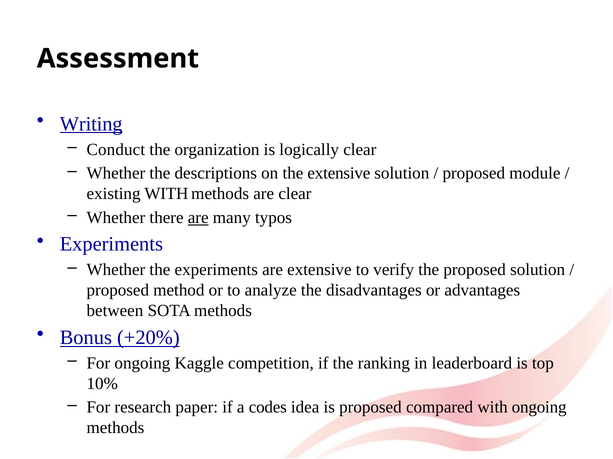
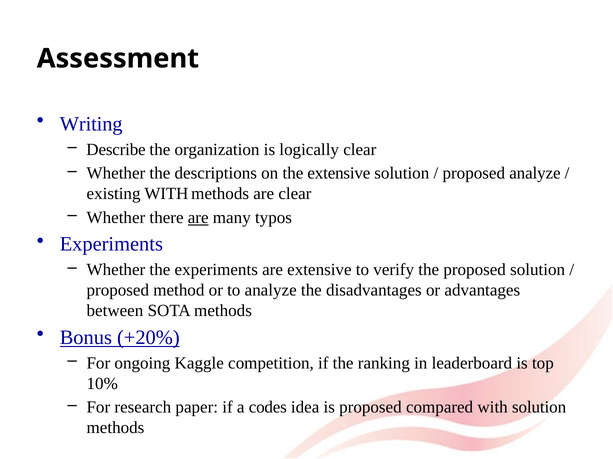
Writing underline: present -> none
Conduct: Conduct -> Describe
proposed module: module -> analyze
with ongoing: ongoing -> solution
